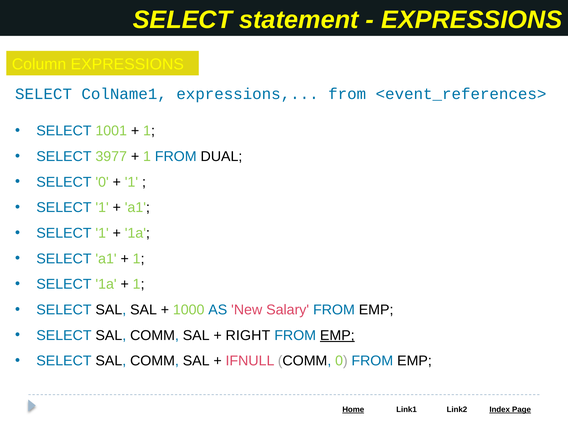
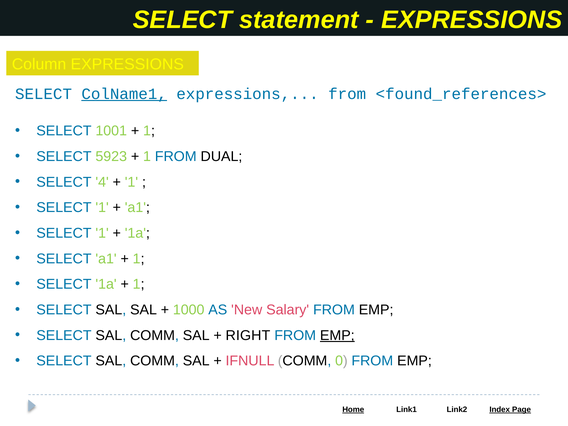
ColName1 underline: none -> present
<event_references>: <event_references> -> <found_references>
3977: 3977 -> 5923
SELECT 0: 0 -> 4
